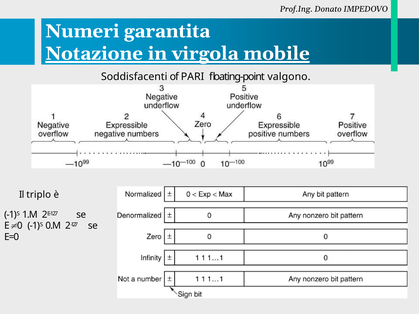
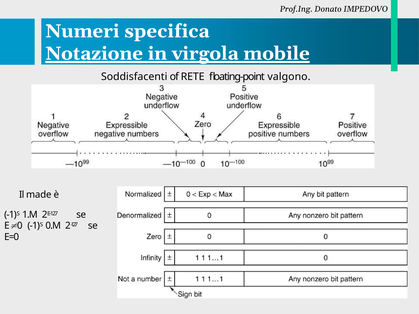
garantita: garantita -> specifica
PARI: PARI -> RETE
triplo: triplo -> made
